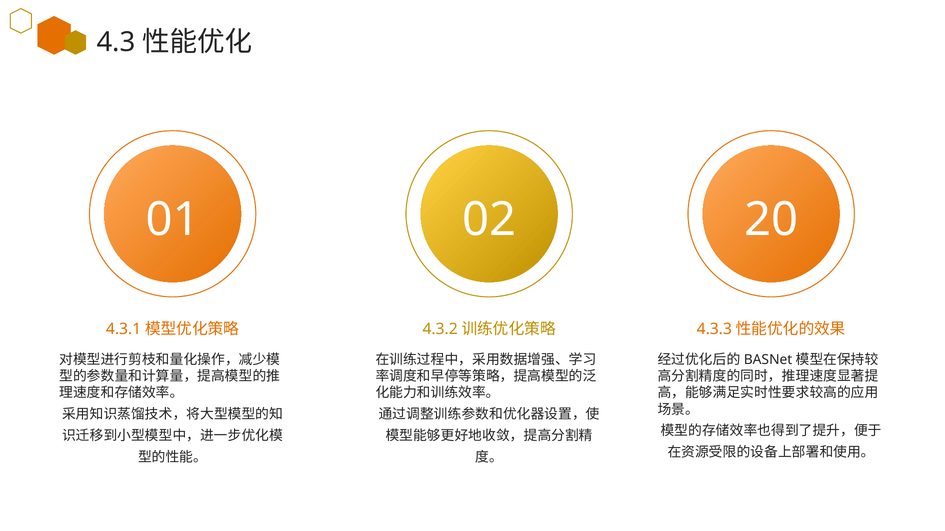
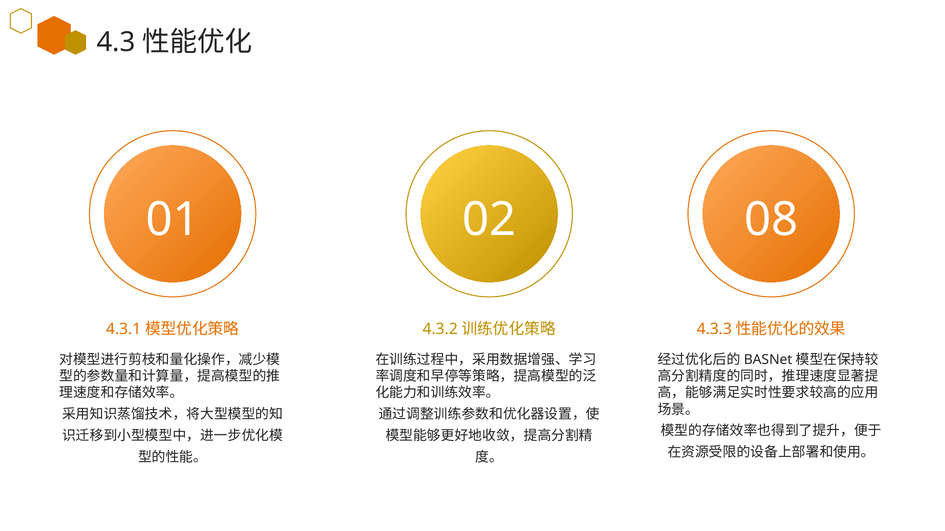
20: 20 -> 08
